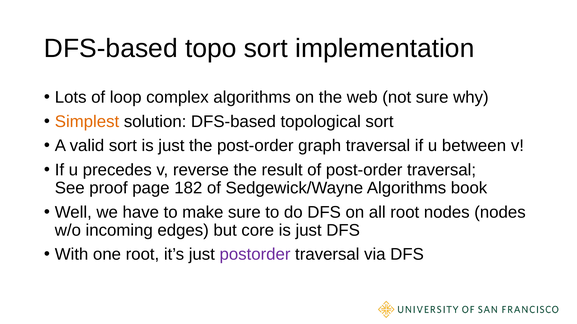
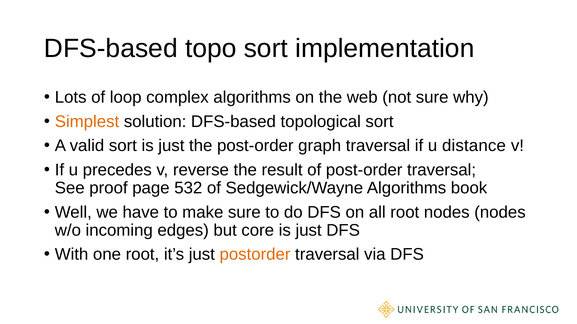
between: between -> distance
182: 182 -> 532
postorder colour: purple -> orange
